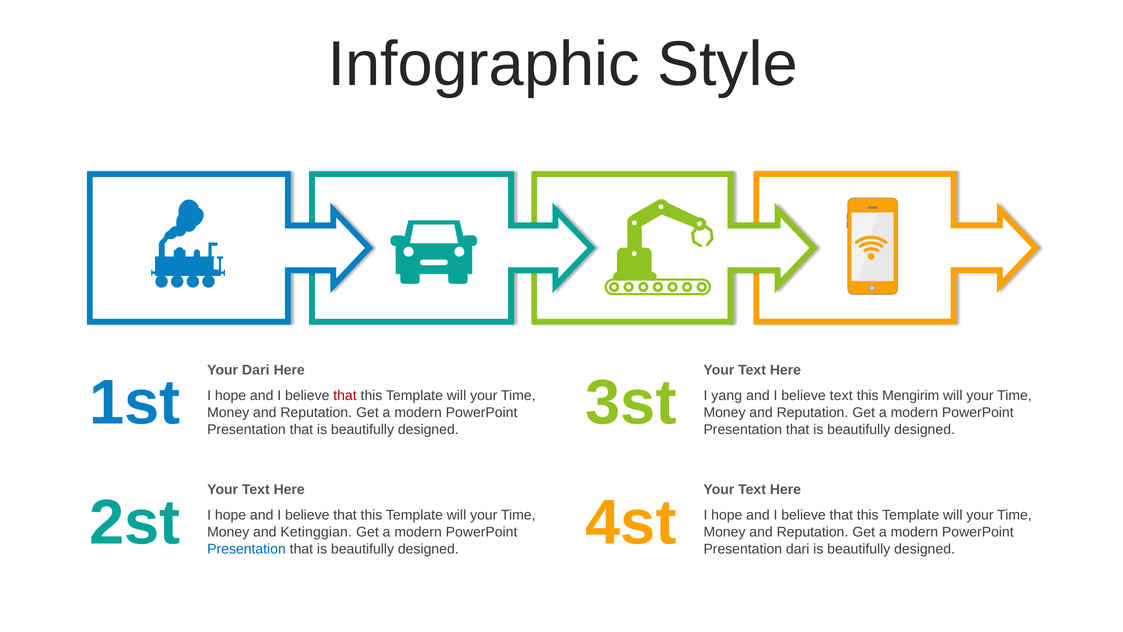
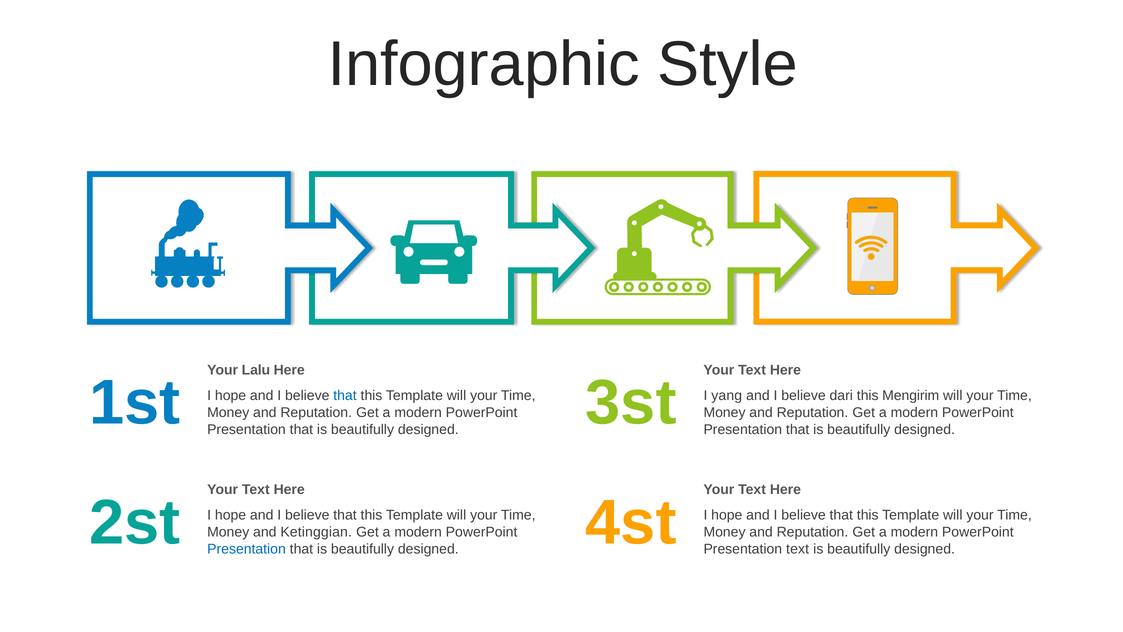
Your Dari: Dari -> Lalu
that at (345, 396) colour: red -> blue
believe text: text -> dari
Presentation dari: dari -> text
